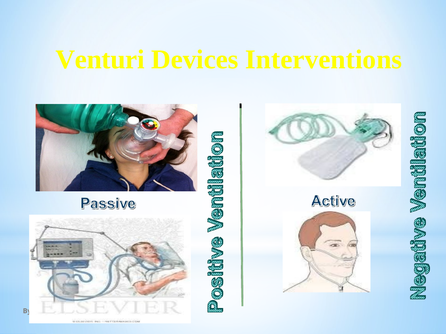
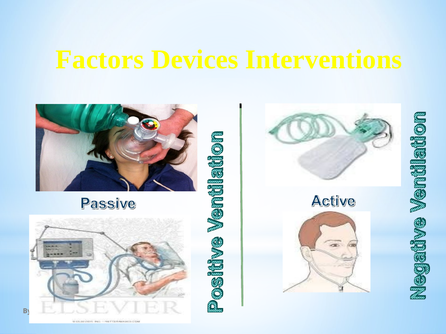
Venturi: Venturi -> Factors
